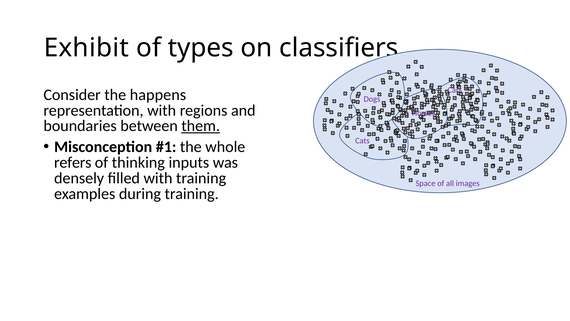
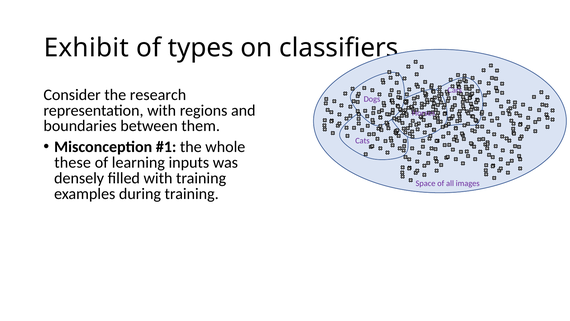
happens: happens -> research
them underline: present -> none
refers: refers -> these
thinking: thinking -> learning
